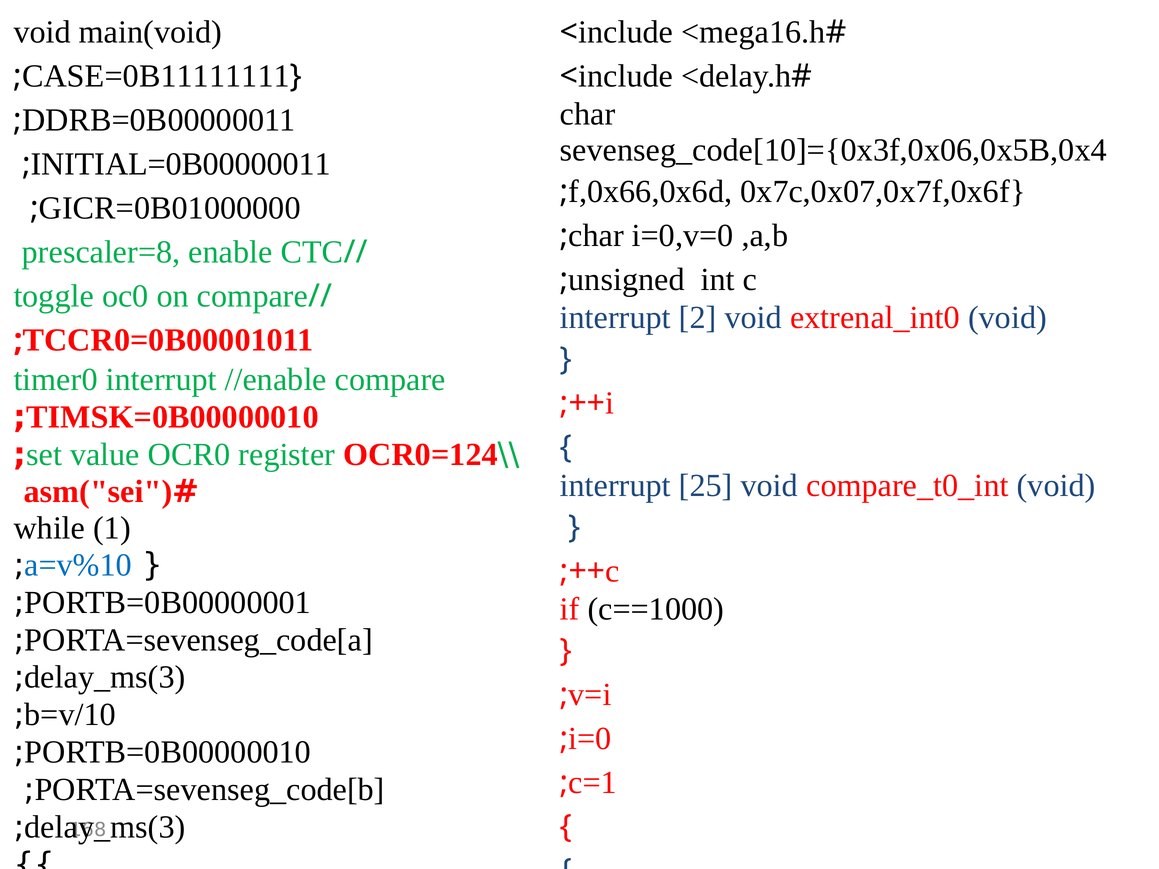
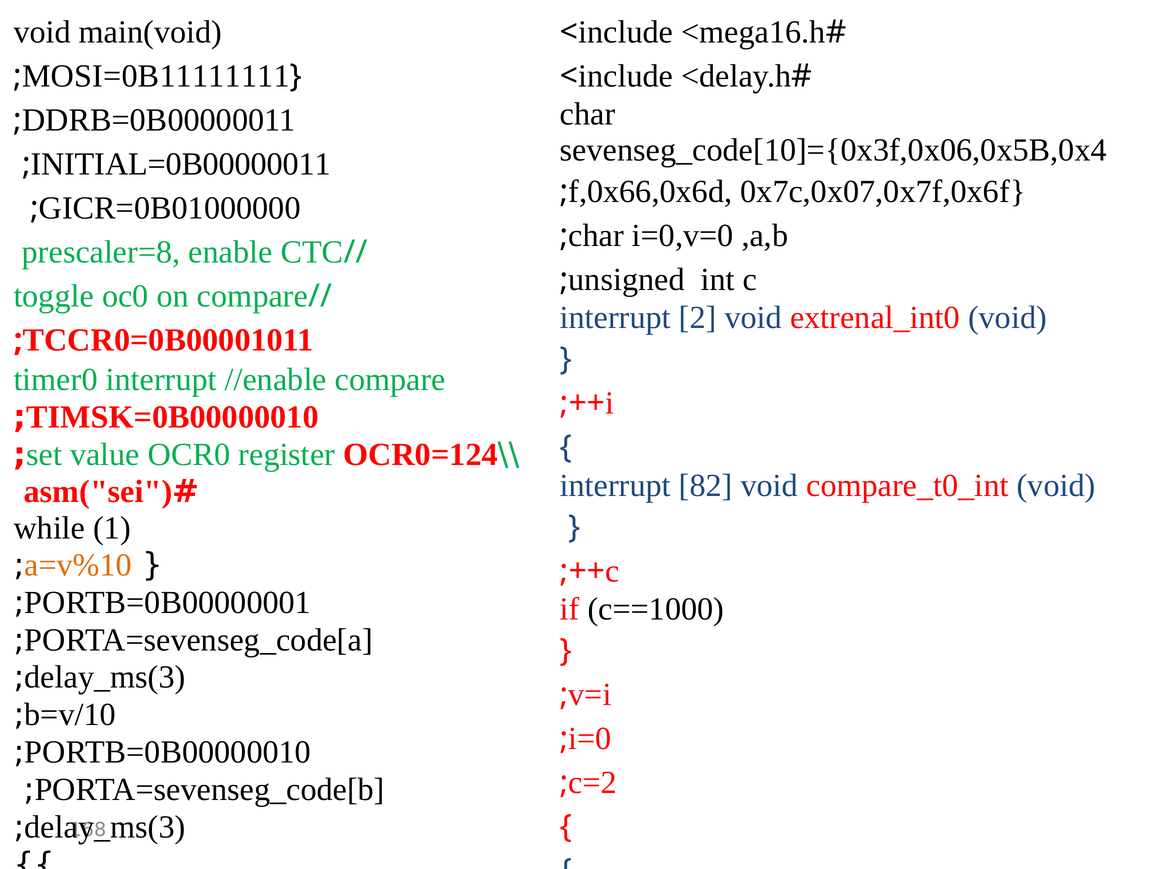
CASE=0B11111111: CASE=0B11111111 -> MOSI=0B11111111
25: 25 -> 82
a=v%10 colour: blue -> orange
c=1: c=1 -> c=2
